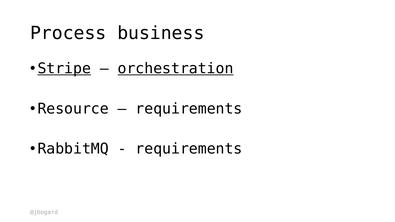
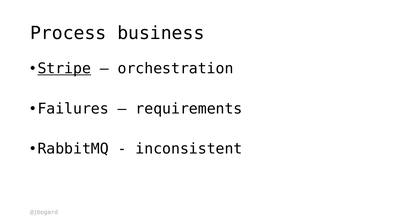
orchestration underline: present -> none
Resource: Resource -> Failures
requirements at (189, 149): requirements -> inconsistent
